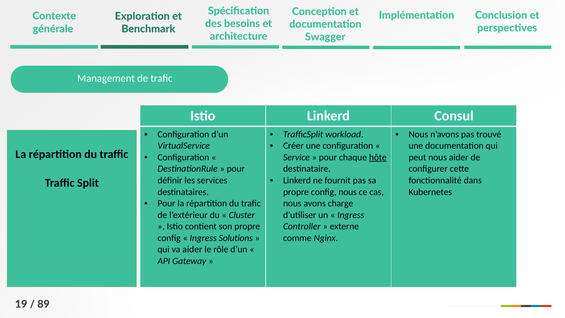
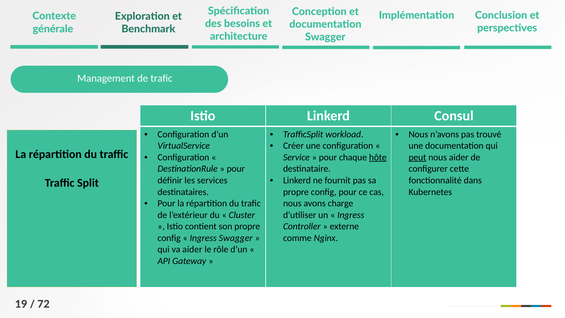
peut underline: none -> present
config nous: nous -> pour
Ingress Solutions: Solutions -> Swagger
89: 89 -> 72
